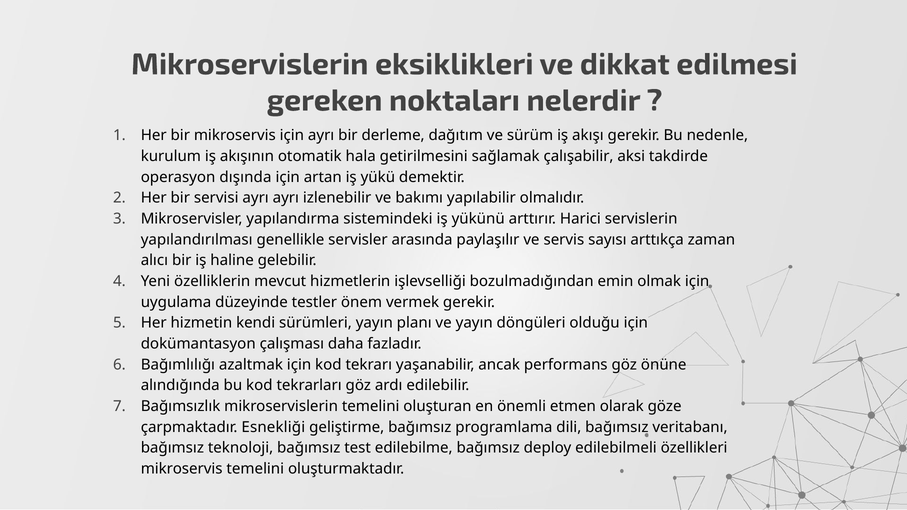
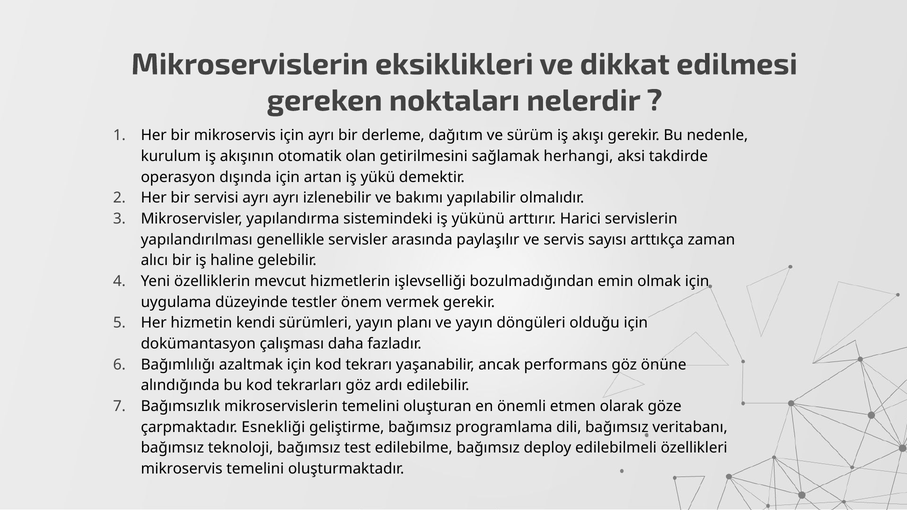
hala: hala -> olan
çalışabilir: çalışabilir -> herhangi
